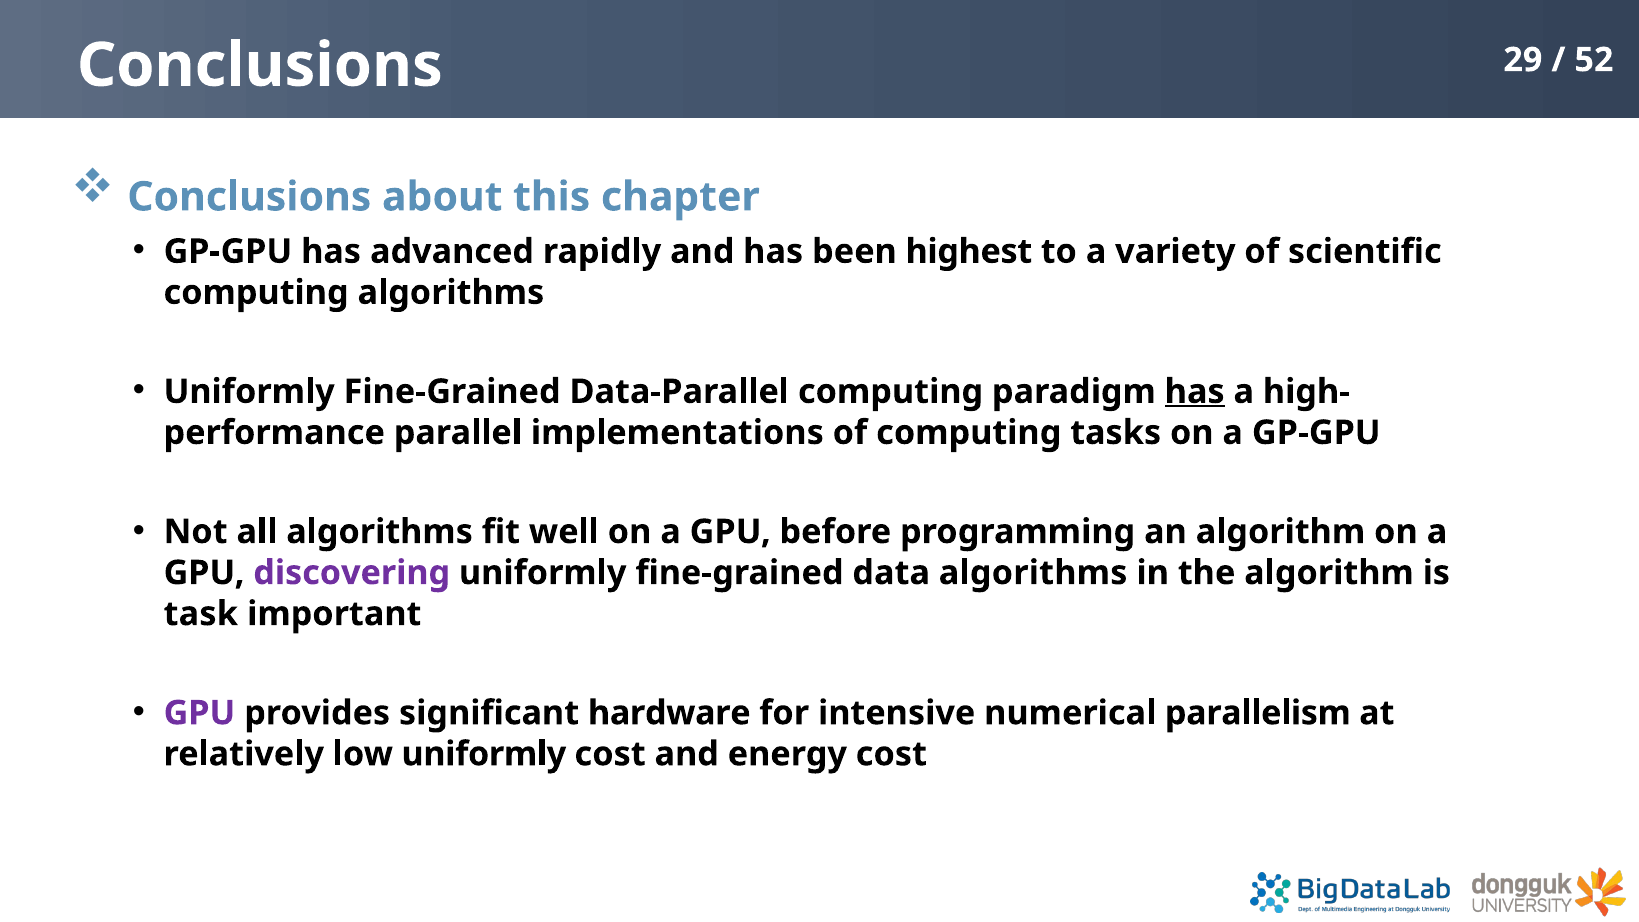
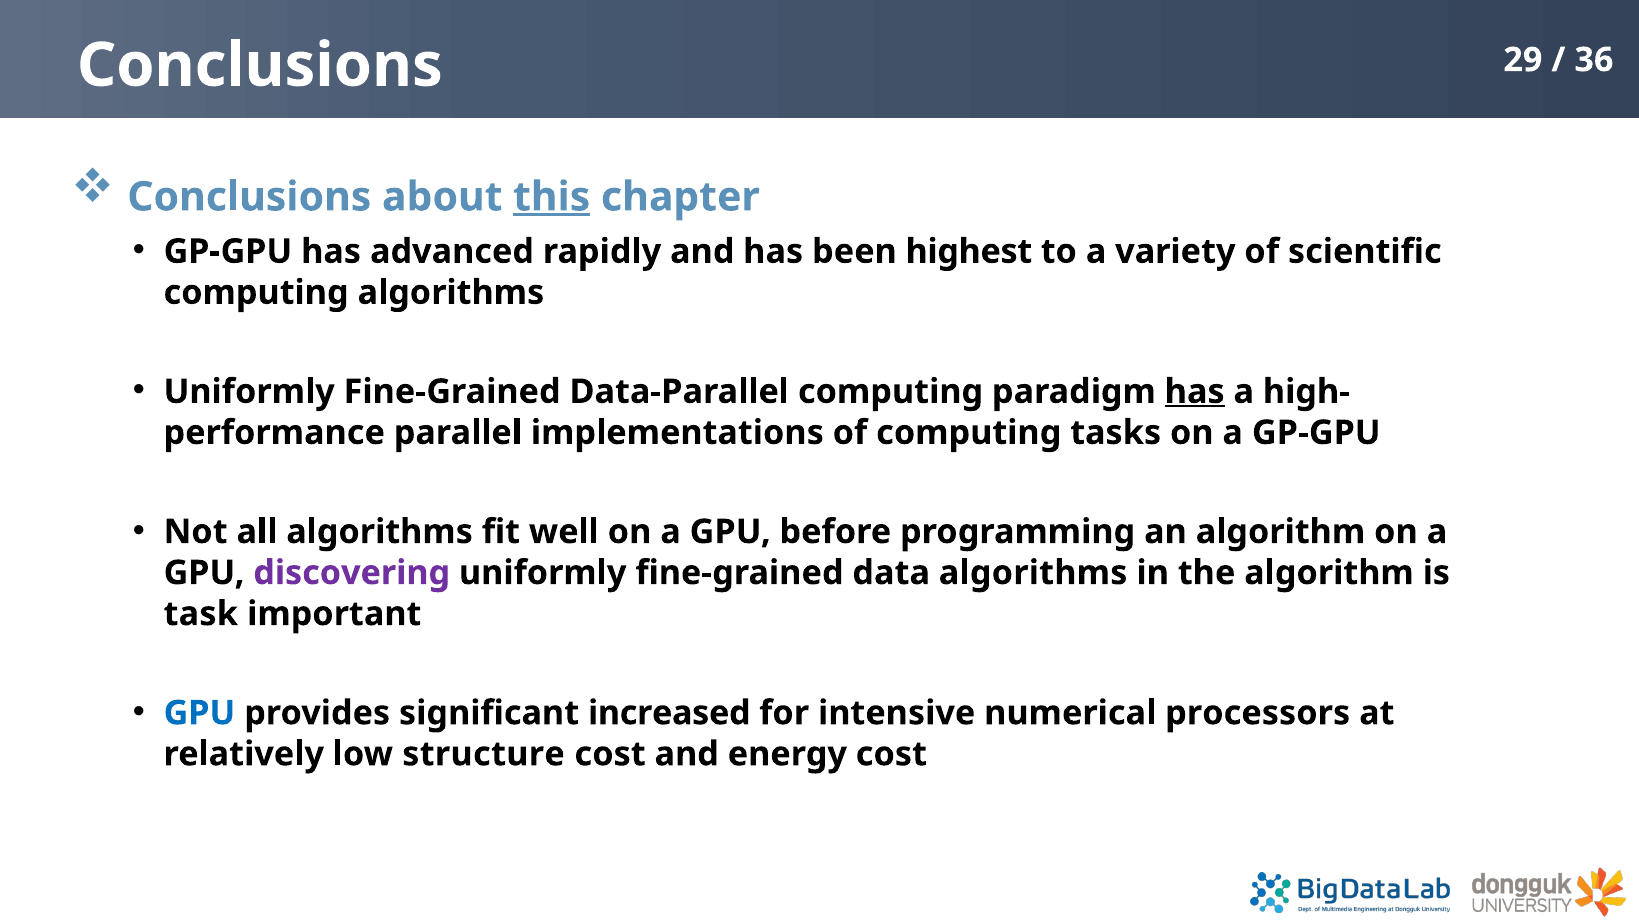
52: 52 -> 36
this underline: none -> present
GPU at (199, 713) colour: purple -> blue
hardware: hardware -> increased
parallelism: parallelism -> processors
low uniformly: uniformly -> structure
